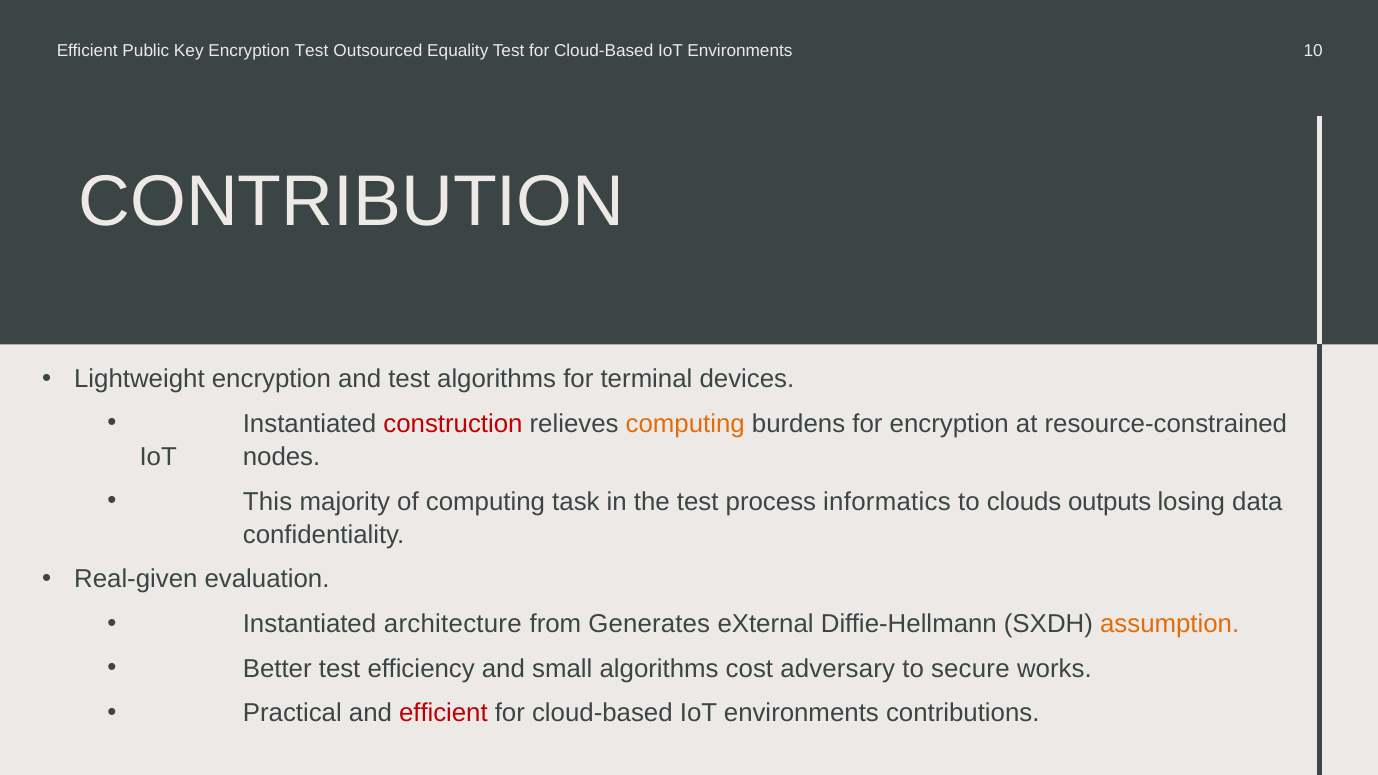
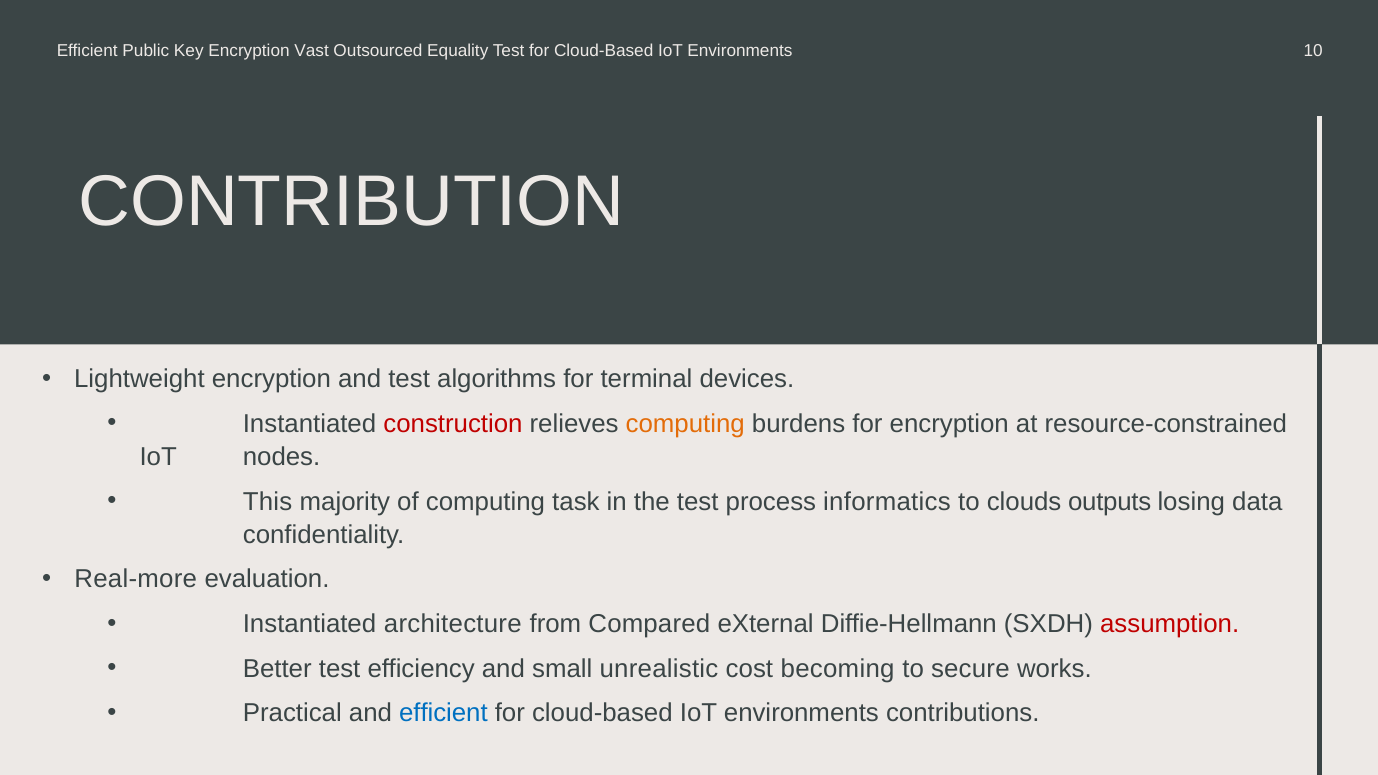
Encryption Test: Test -> Vast
Real-given: Real-given -> Real-more
Generates: Generates -> Compared
assumption colour: orange -> red
small algorithms: algorithms -> unrealistic
adversary: adversary -> becoming
efficient at (443, 713) colour: red -> blue
